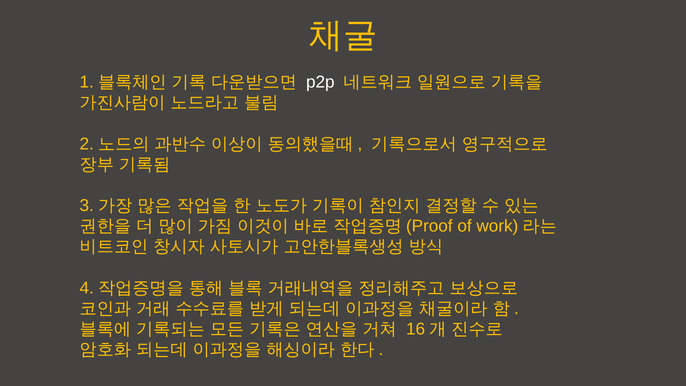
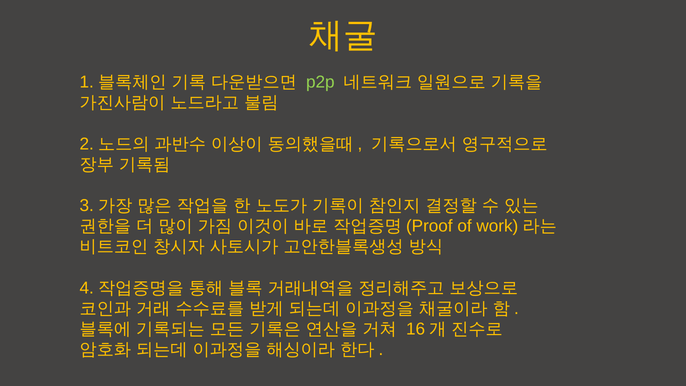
p2p colour: white -> light green
